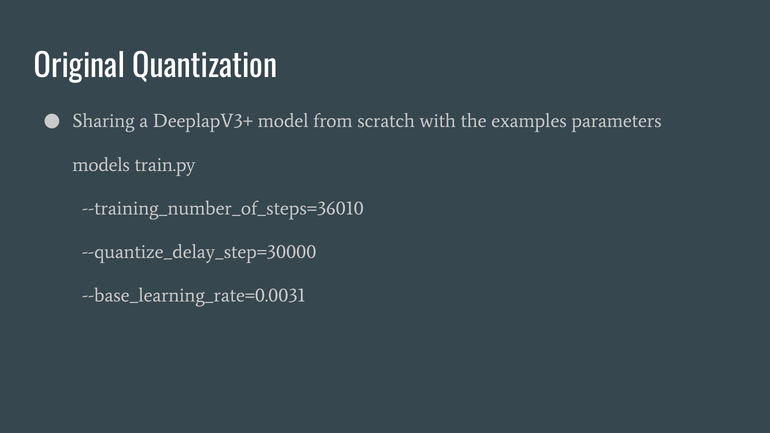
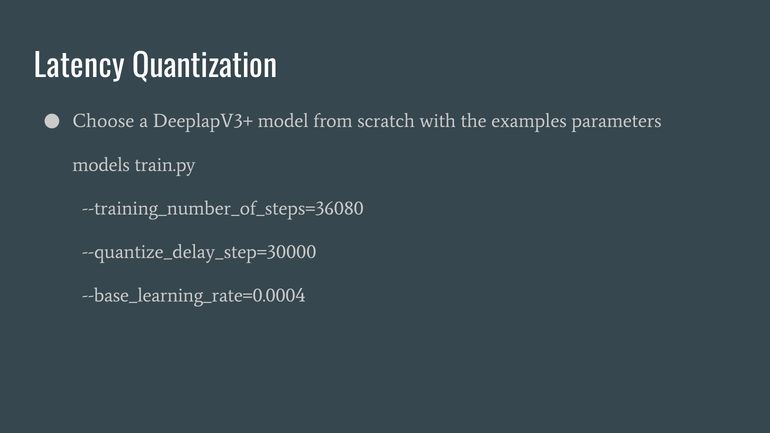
Original: Original -> Latency
Sharing: Sharing -> Choose
--training_number_of_steps=36010: --training_number_of_steps=36010 -> --training_number_of_steps=36080
--base_learning_rate=0.0031: --base_learning_rate=0.0031 -> --base_learning_rate=0.0004
